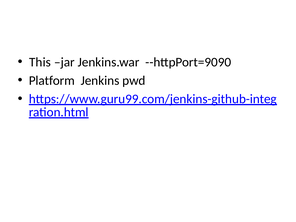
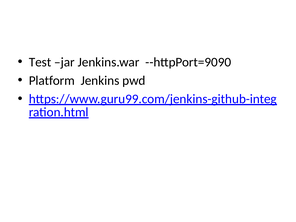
This: This -> Test
